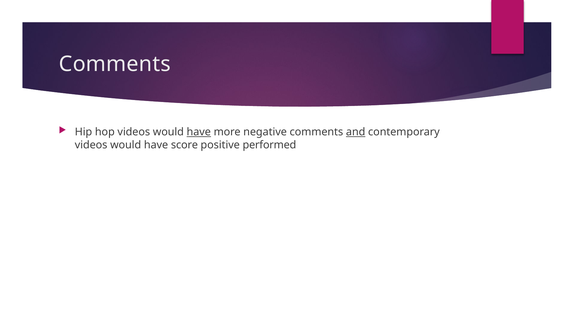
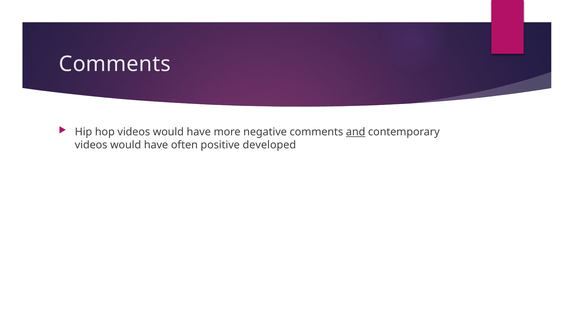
have at (199, 132) underline: present -> none
score: score -> often
performed: performed -> developed
